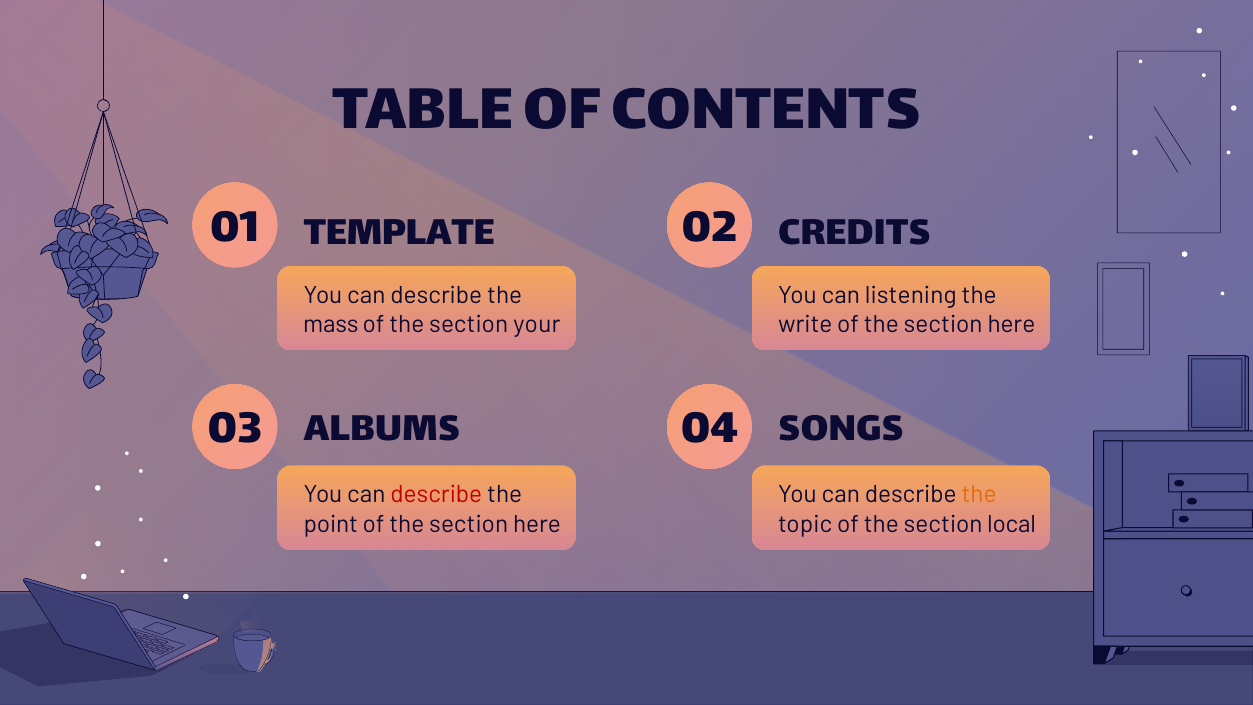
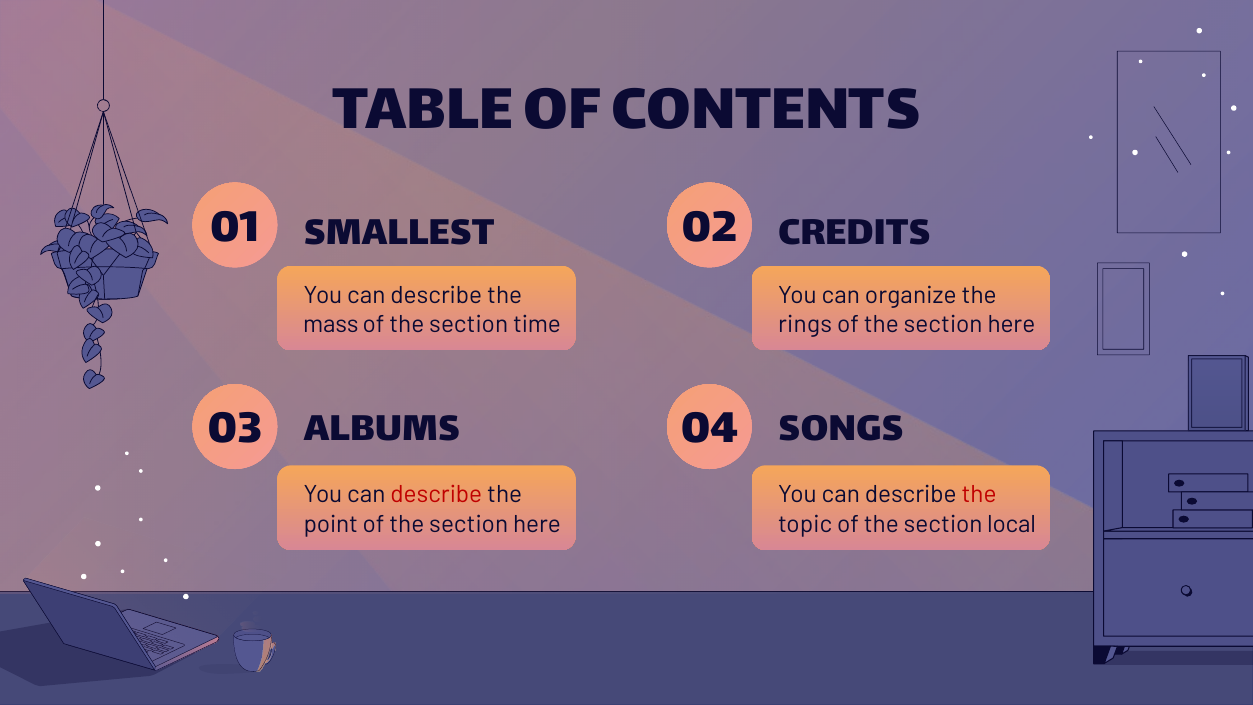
TEMPLATE: TEMPLATE -> SMALLEST
listening: listening -> organize
your: your -> time
write: write -> rings
the at (979, 495) colour: orange -> red
